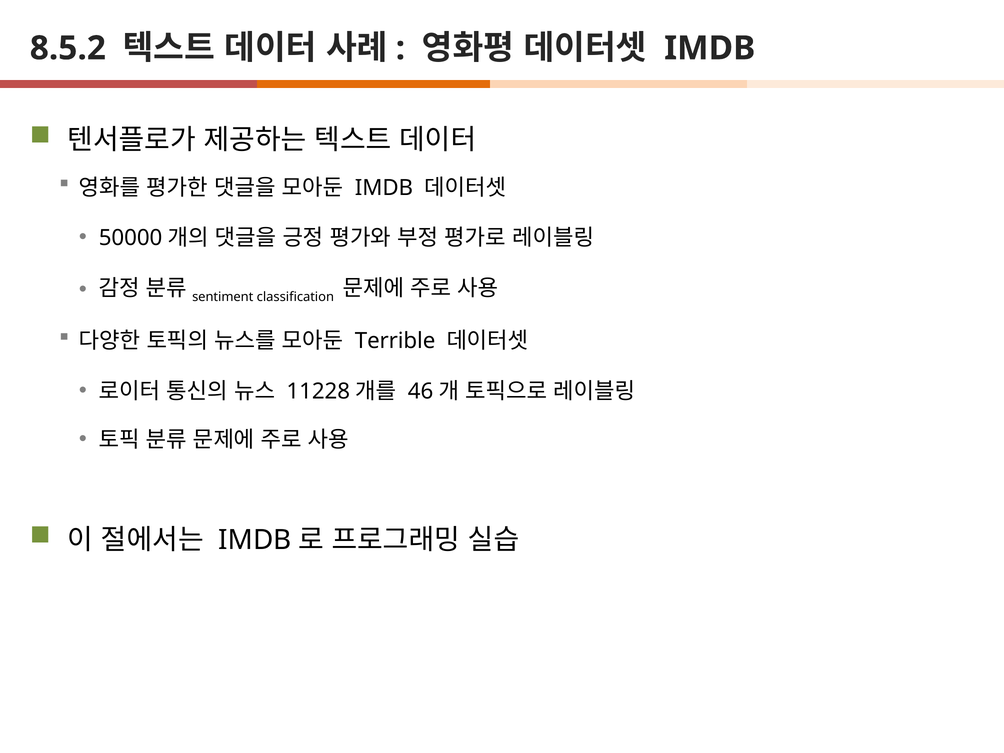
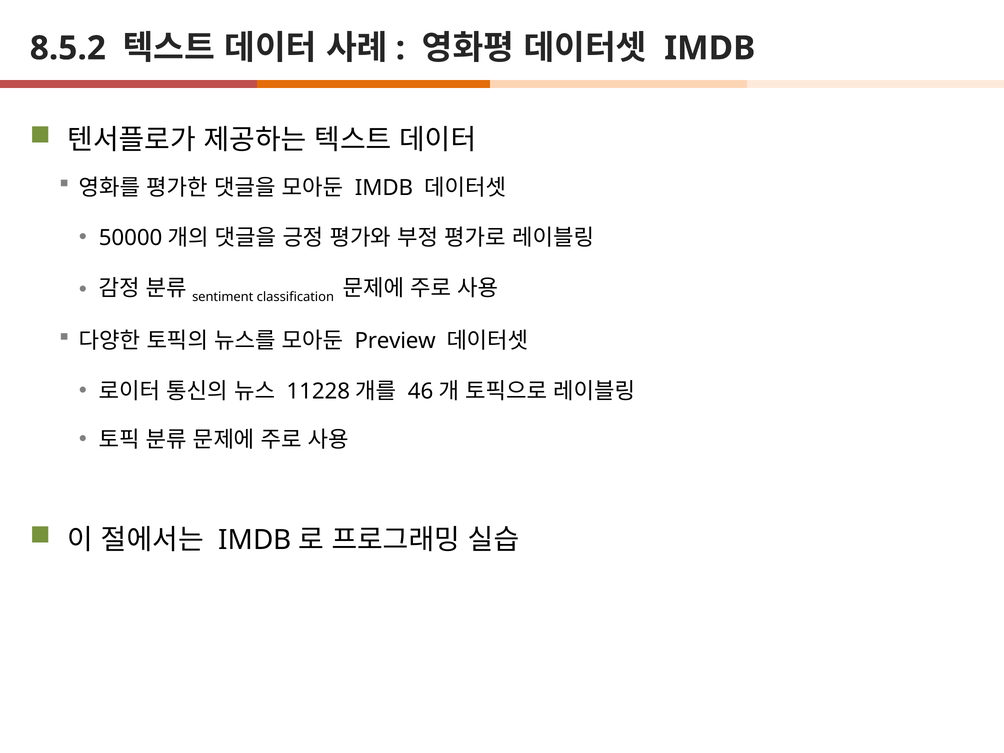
Terrible: Terrible -> Preview
